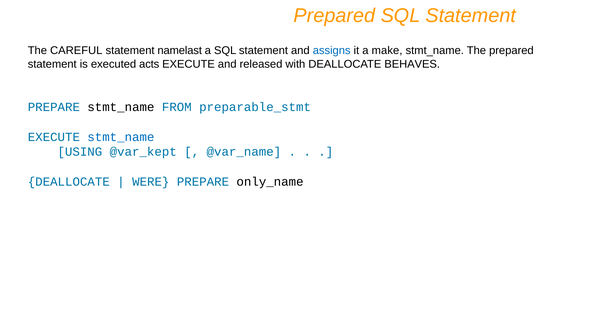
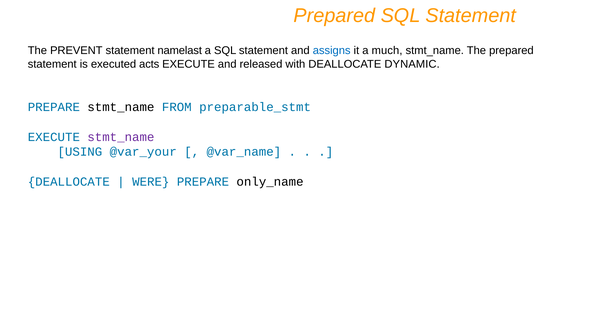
CAREFUL: CAREFUL -> PREVENT
make: make -> much
BEHAVES: BEHAVES -> DYNAMIC
stmt_name at (121, 137) colour: blue -> purple
@var_kept: @var_kept -> @var_your
